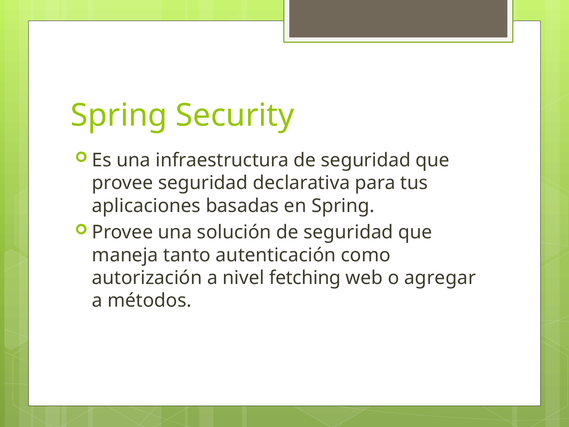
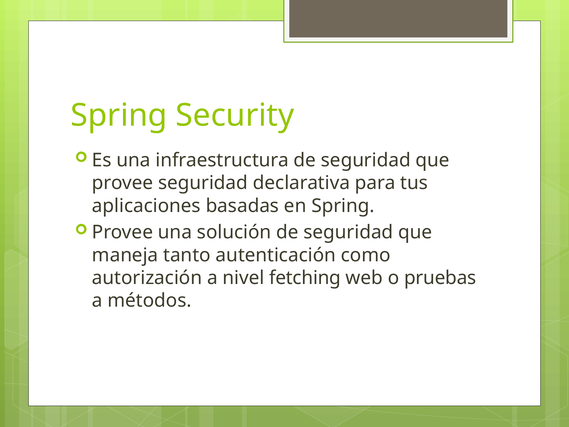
agregar: agregar -> pruebas
